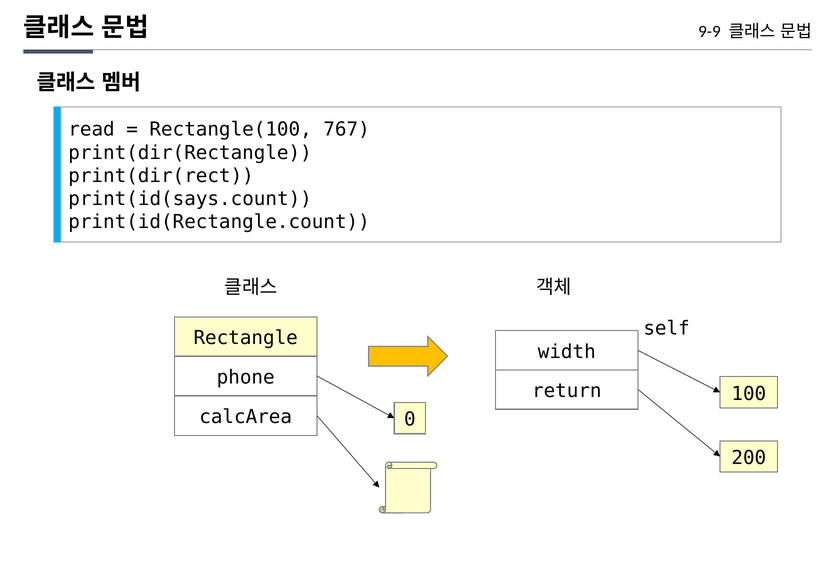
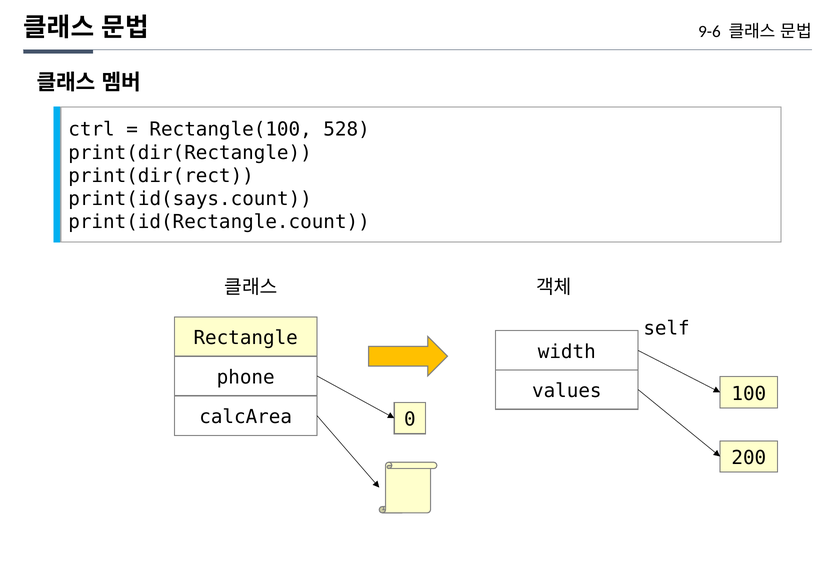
9-9: 9-9 -> 9-6
read: read -> ctrl
767: 767 -> 528
return: return -> values
